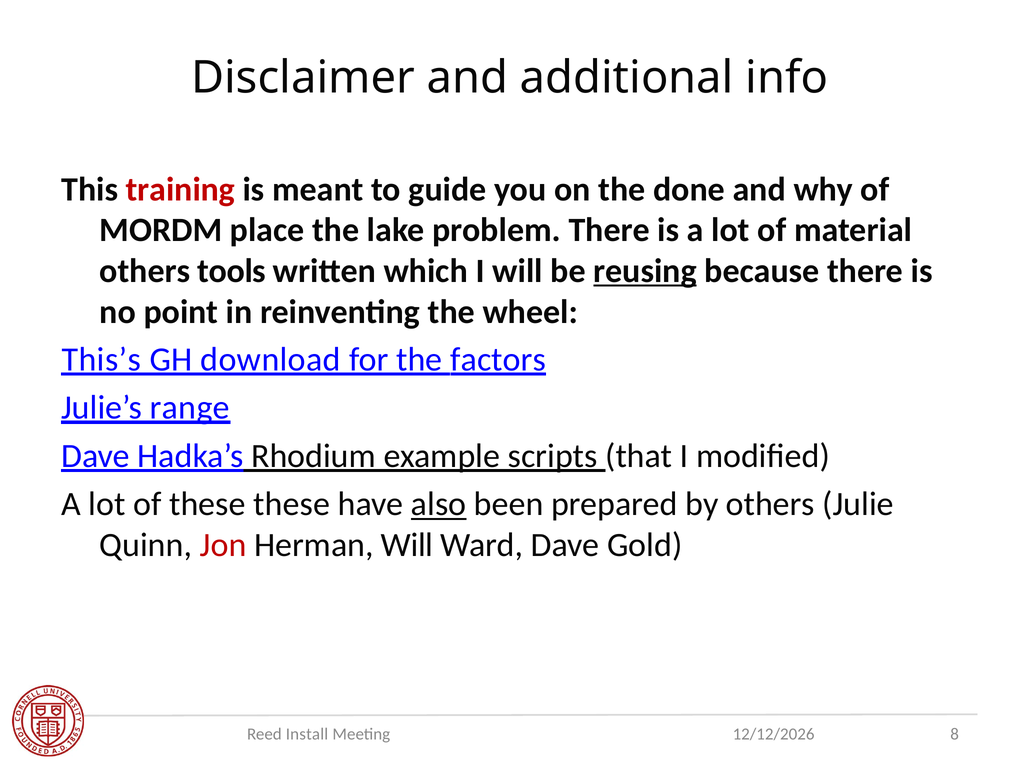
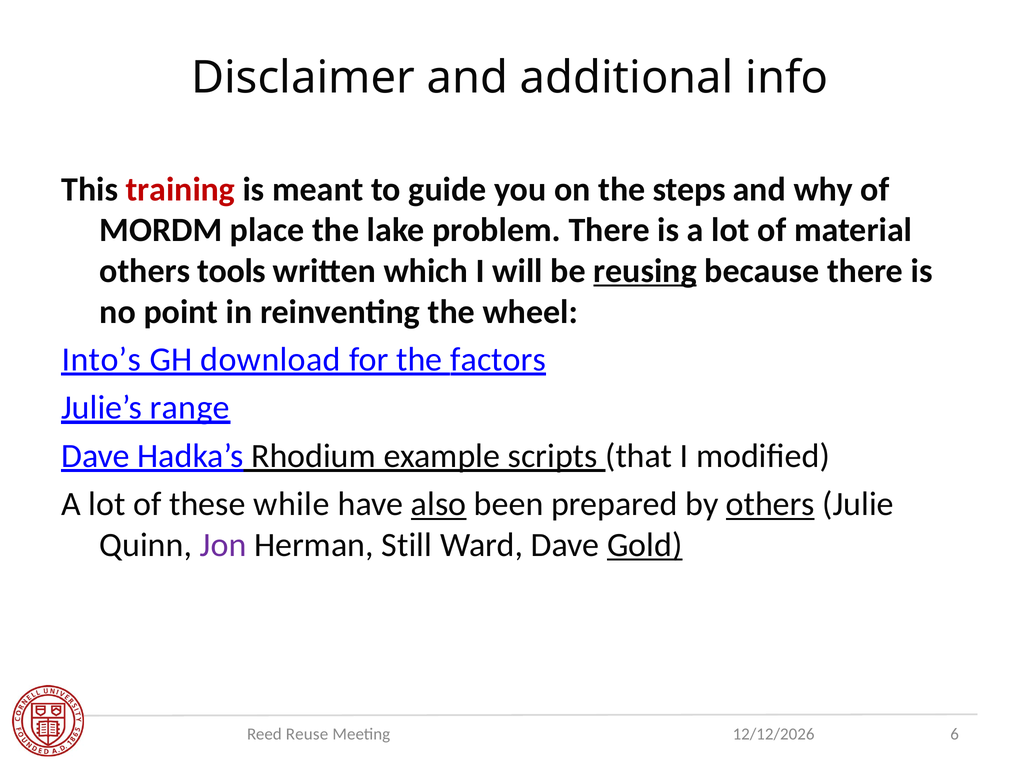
done: done -> steps
This’s: This’s -> Into’s
these these: these -> while
others at (770, 504) underline: none -> present
Jon colour: red -> purple
Herman Will: Will -> Still
Gold underline: none -> present
Install: Install -> Reuse
8: 8 -> 6
